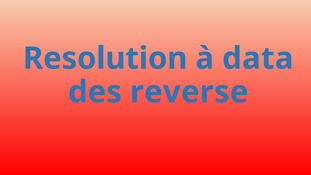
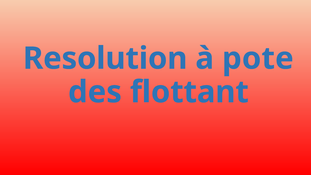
data: data -> pote
reverse: reverse -> flottant
